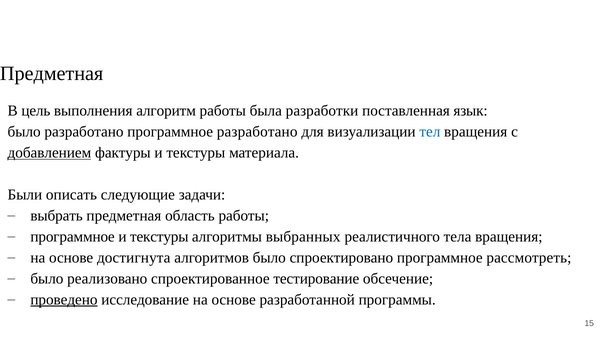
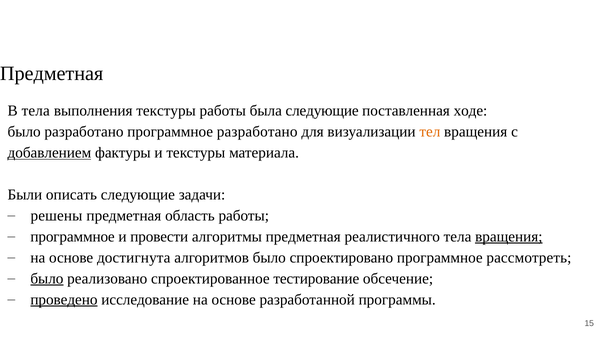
В цель: цель -> тела
выполнения алгоритм: алгоритм -> текстуры
была разработки: разработки -> следующие
язык: язык -> ходе
тел colour: blue -> orange
выбрать: выбрать -> решены
текстуры at (159, 237): текстуры -> провести
алгоритмы выбранных: выбранных -> предметная
вращения at (509, 237) underline: none -> present
было at (47, 279) underline: none -> present
